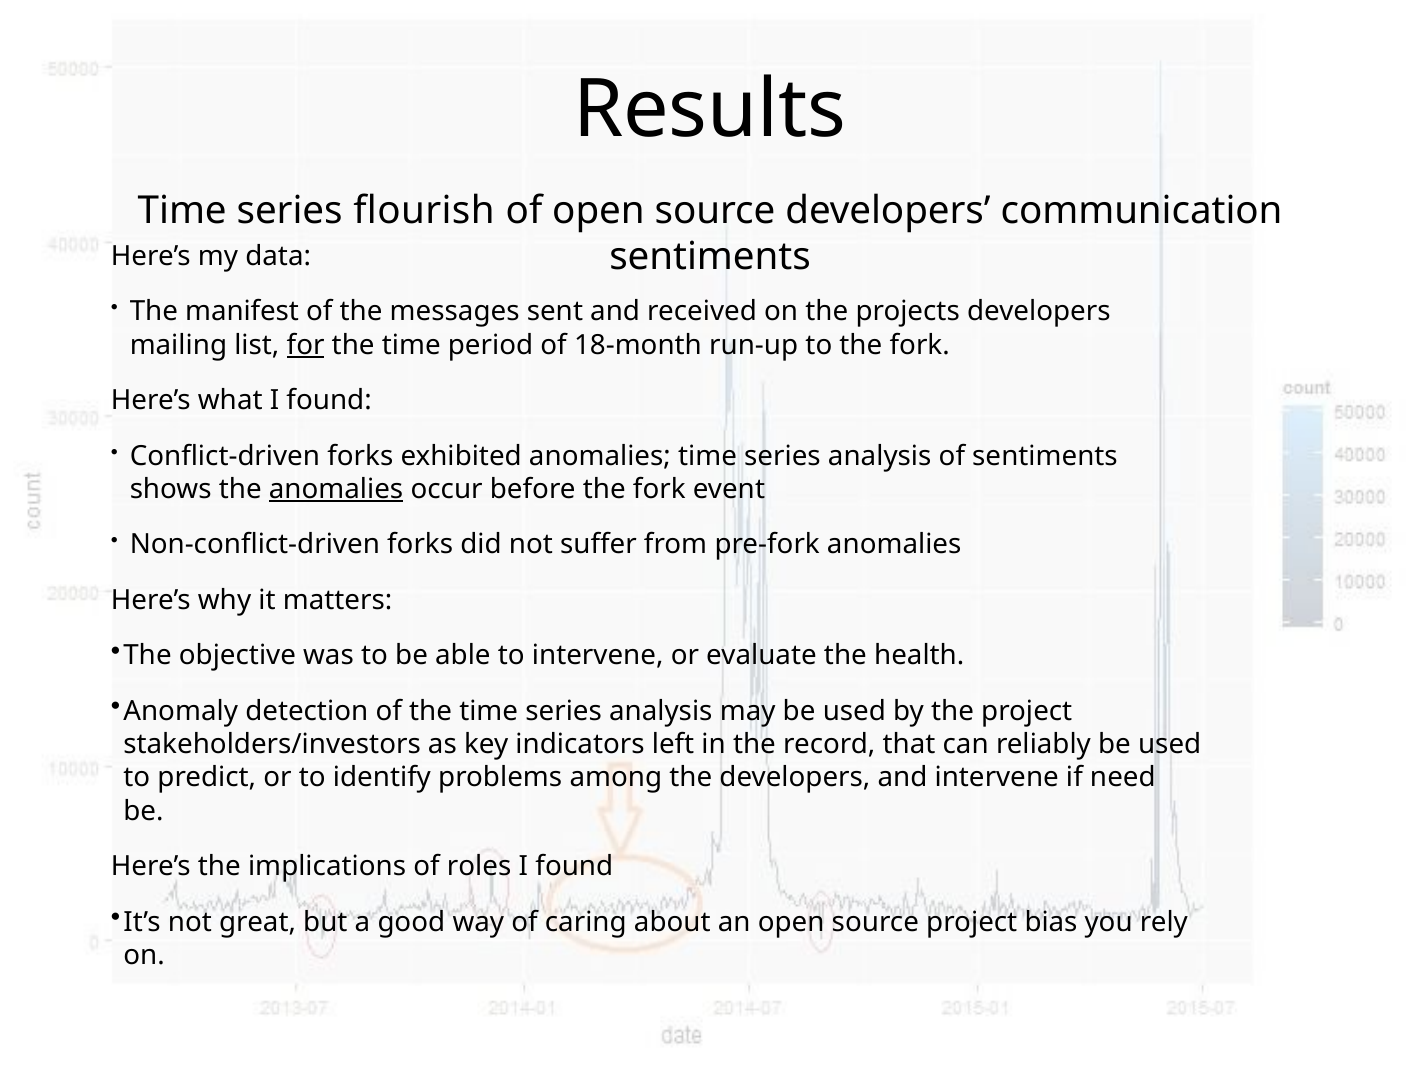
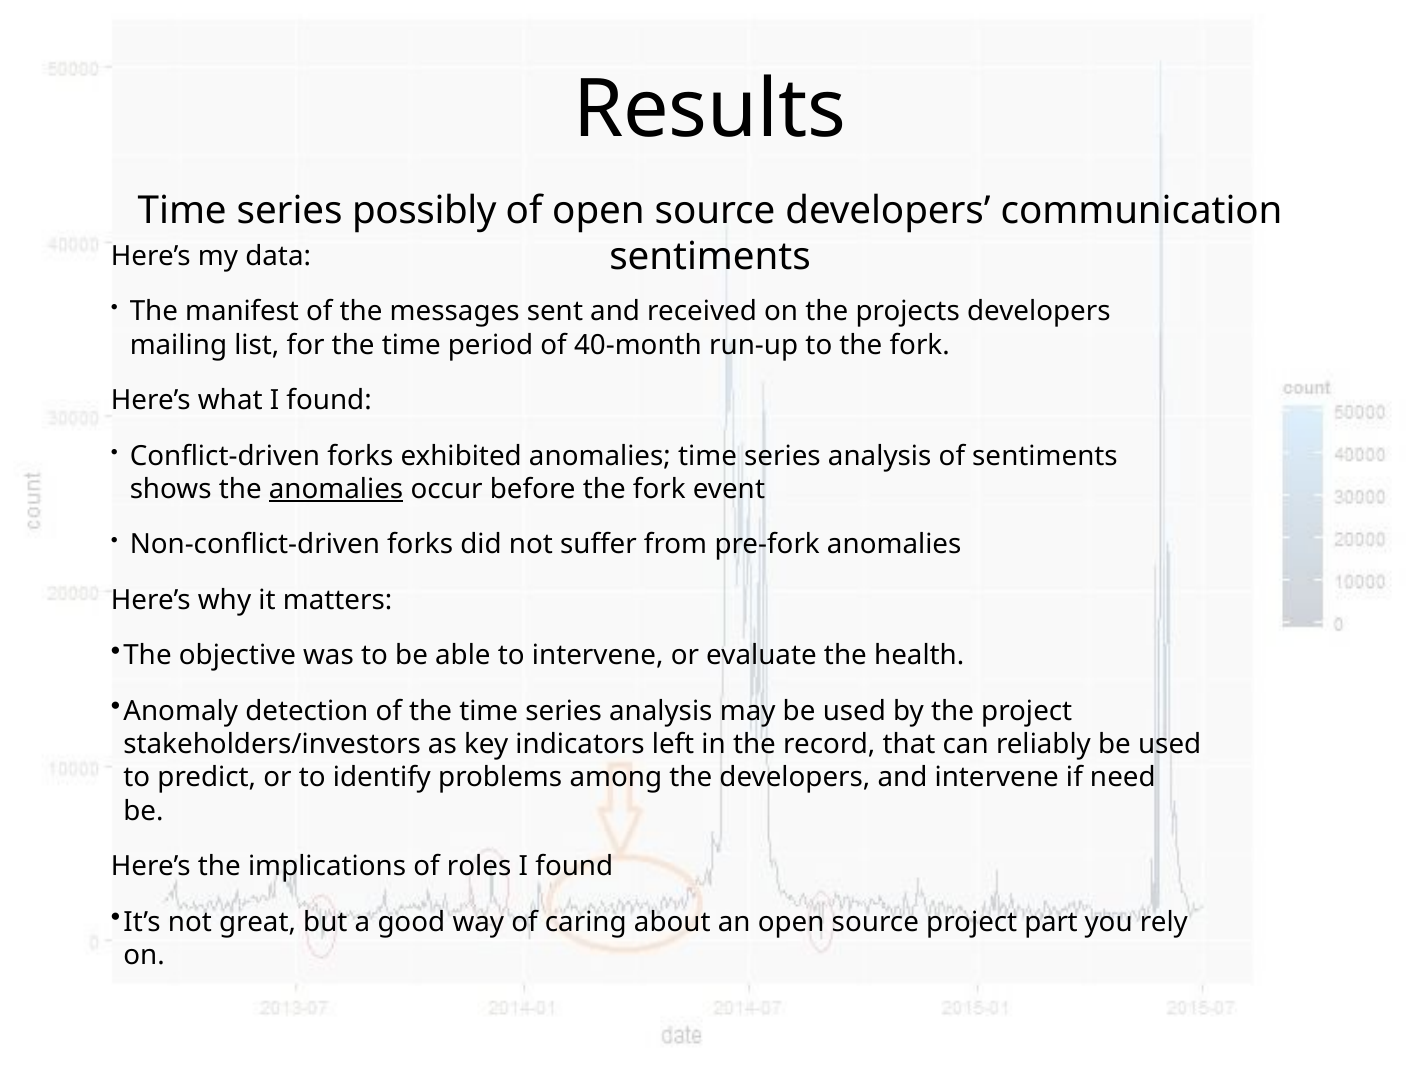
flourish: flourish -> possibly
for underline: present -> none
18-month: 18-month -> 40-month
bias: bias -> part
